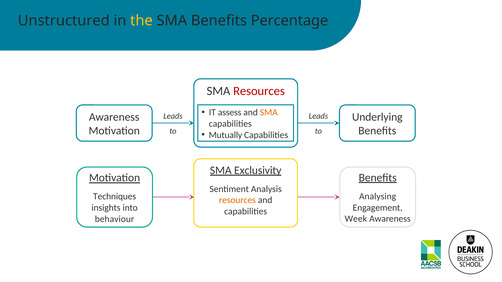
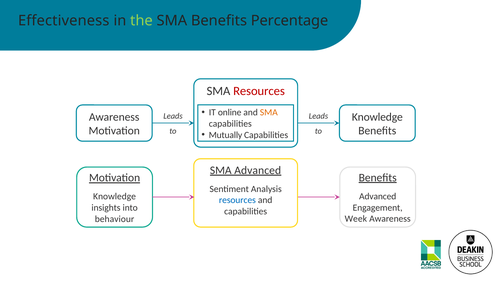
Unstructured: Unstructured -> Effectiveness
the colour: yellow -> light green
assess: assess -> online
Underlying at (377, 117): Underlying -> Knowledge
SMA Exclusivity: Exclusivity -> Advanced
Analysing at (378, 197): Analysing -> Advanced
Techniques at (115, 197): Techniques -> Knowledge
resources at (237, 200) colour: orange -> blue
